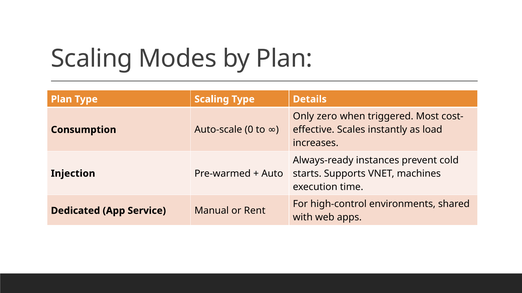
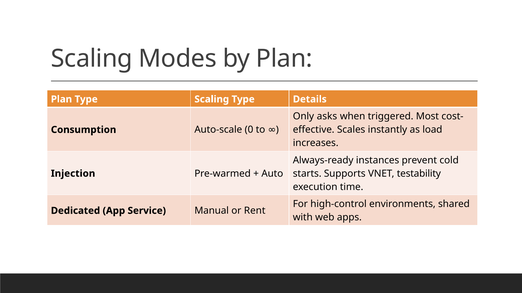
zero: zero -> asks
machines: machines -> testability
